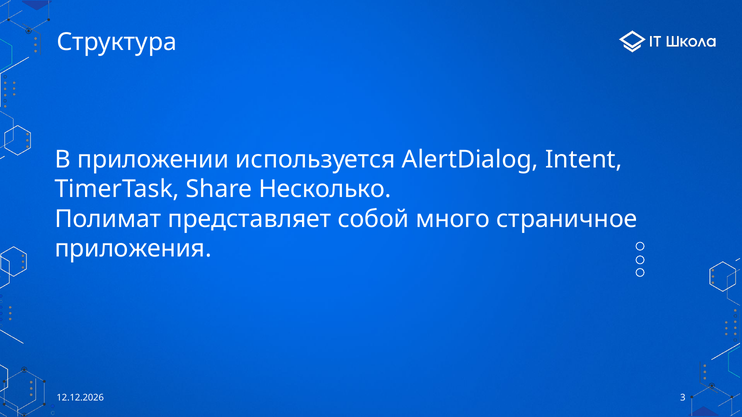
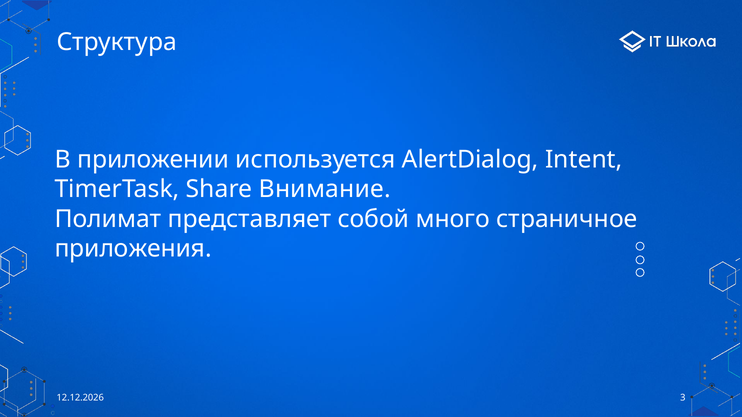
Несколько: Несколько -> Внимание
